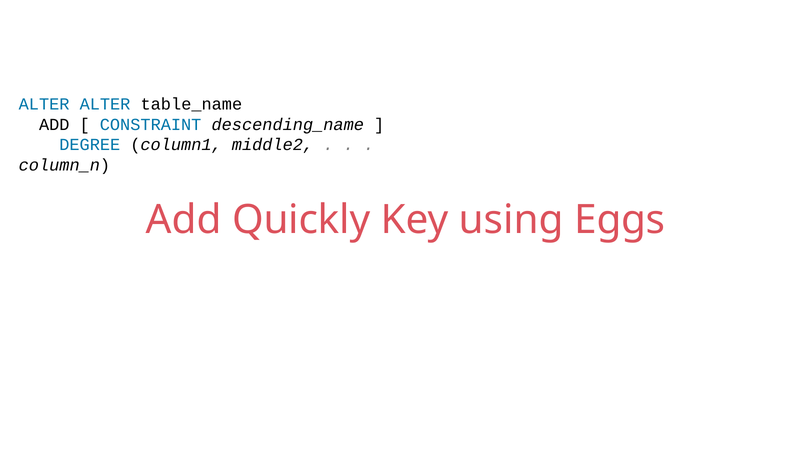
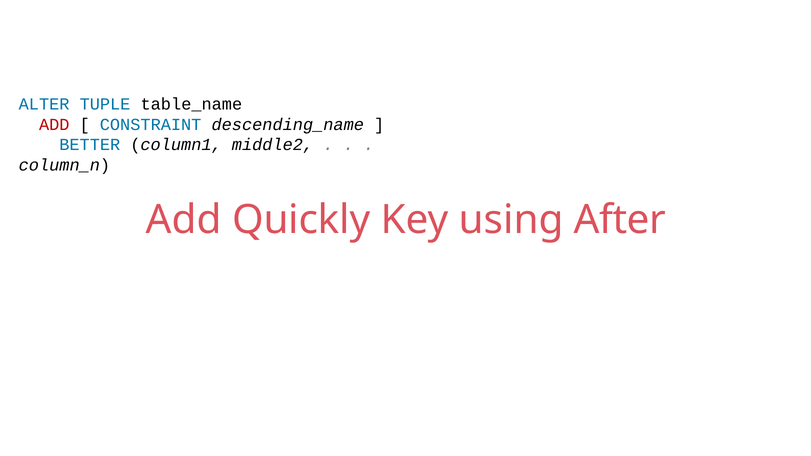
ALTER ALTER: ALTER -> TUPLE
ADD at (54, 125) colour: black -> red
DEGREE: DEGREE -> BETTER
Eggs: Eggs -> After
